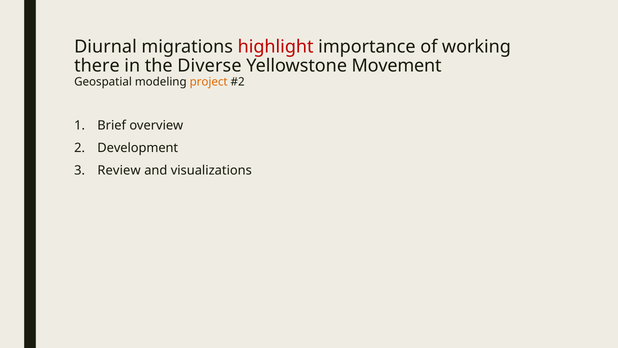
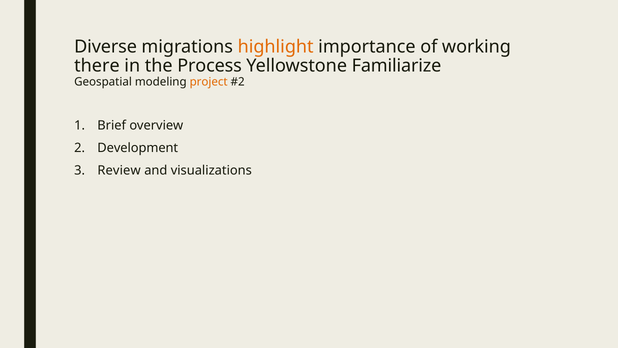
Diurnal: Diurnal -> Diverse
highlight colour: red -> orange
Diverse: Diverse -> Process
Movement: Movement -> Familiarize
